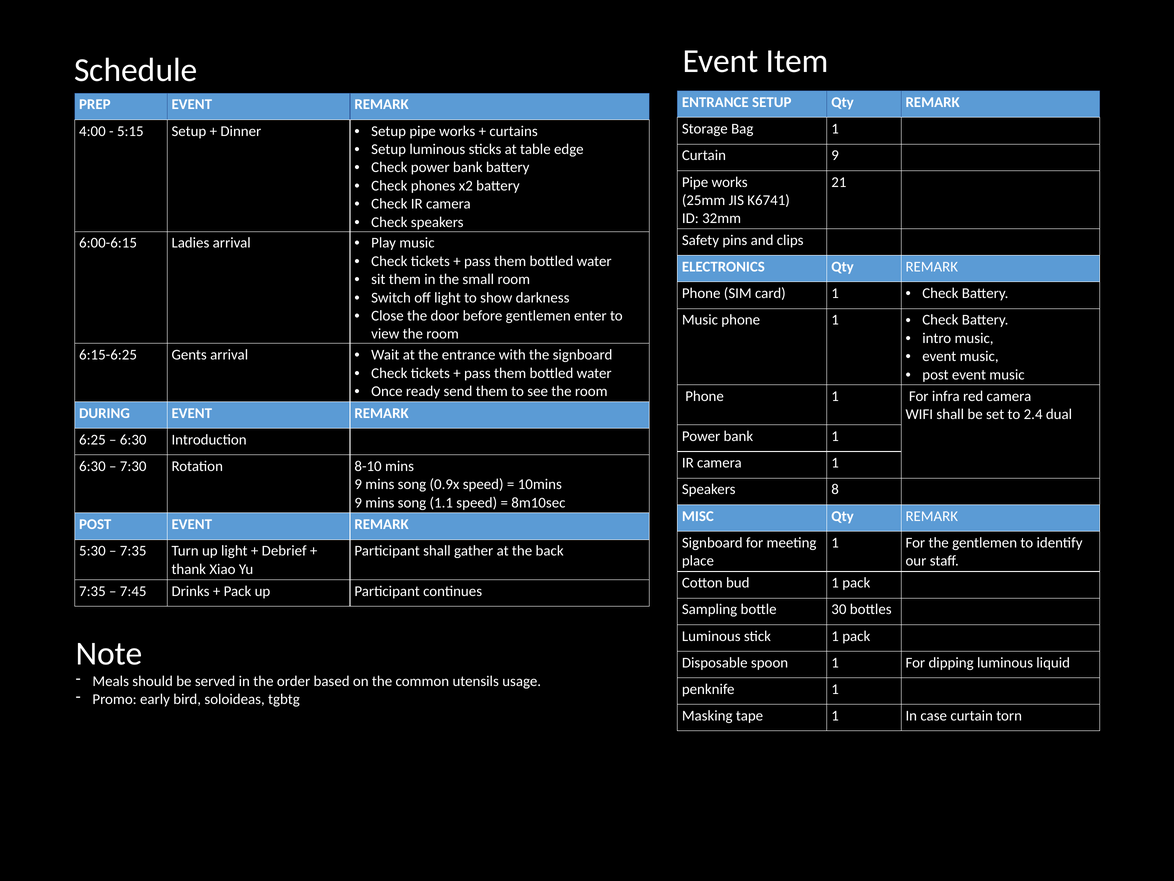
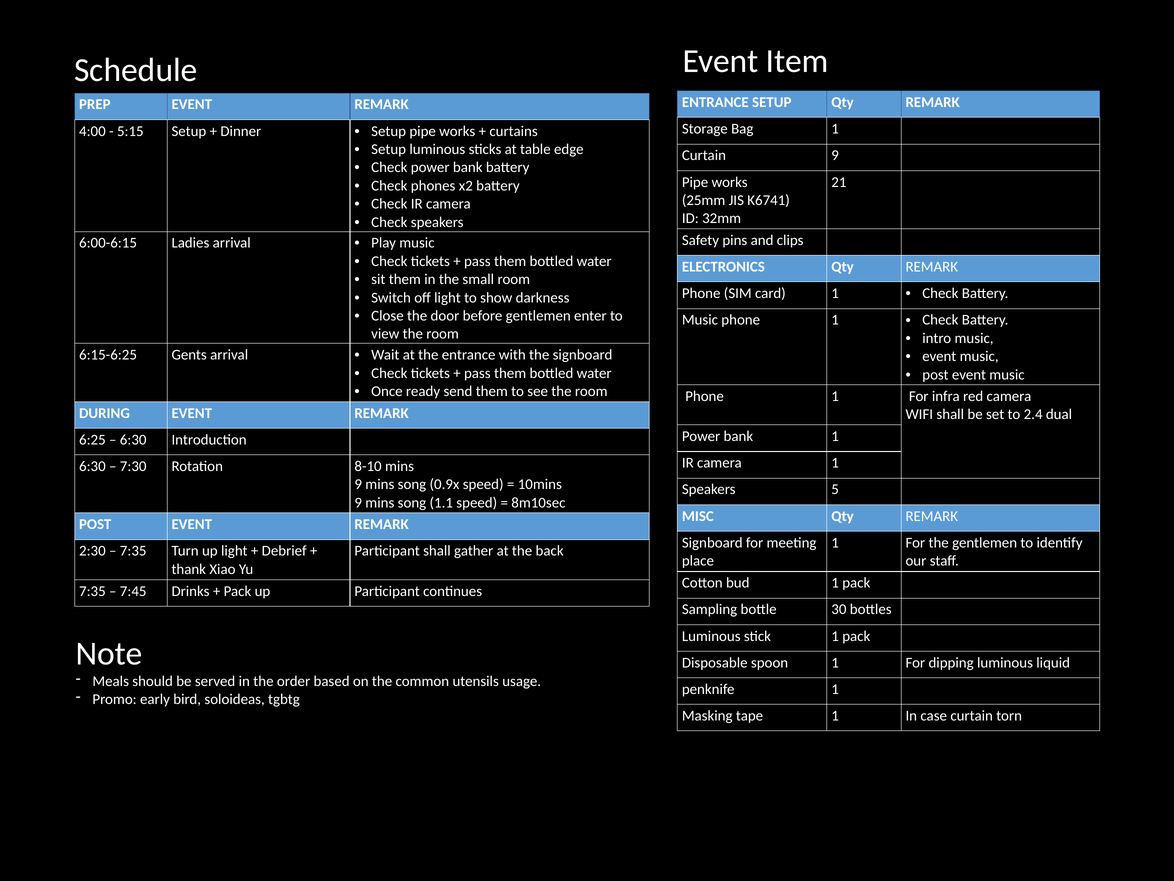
8: 8 -> 5
5:30: 5:30 -> 2:30
